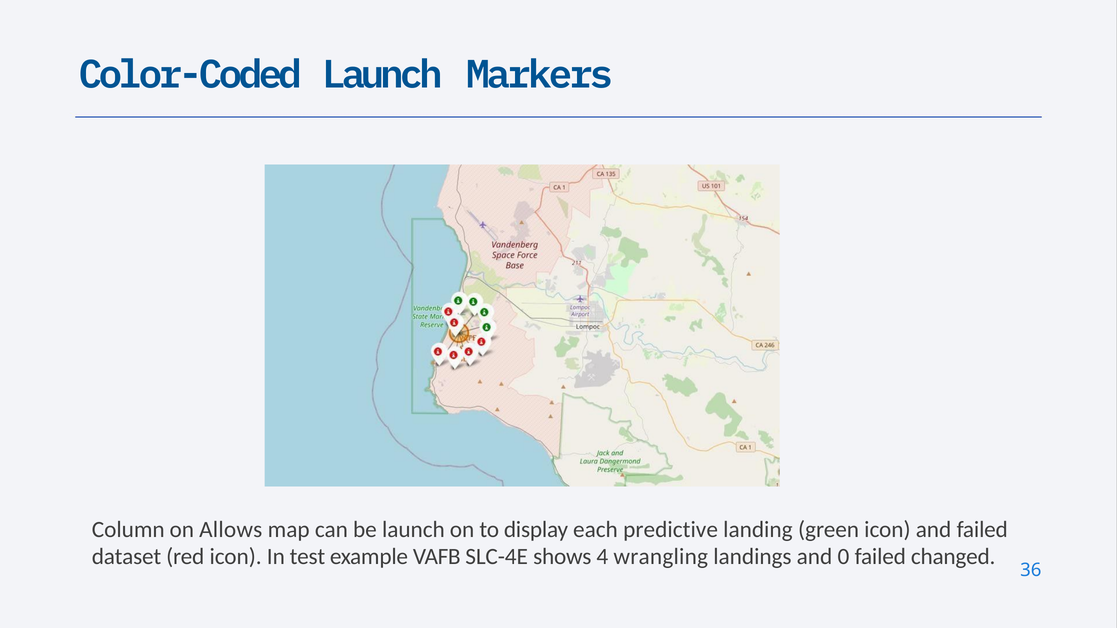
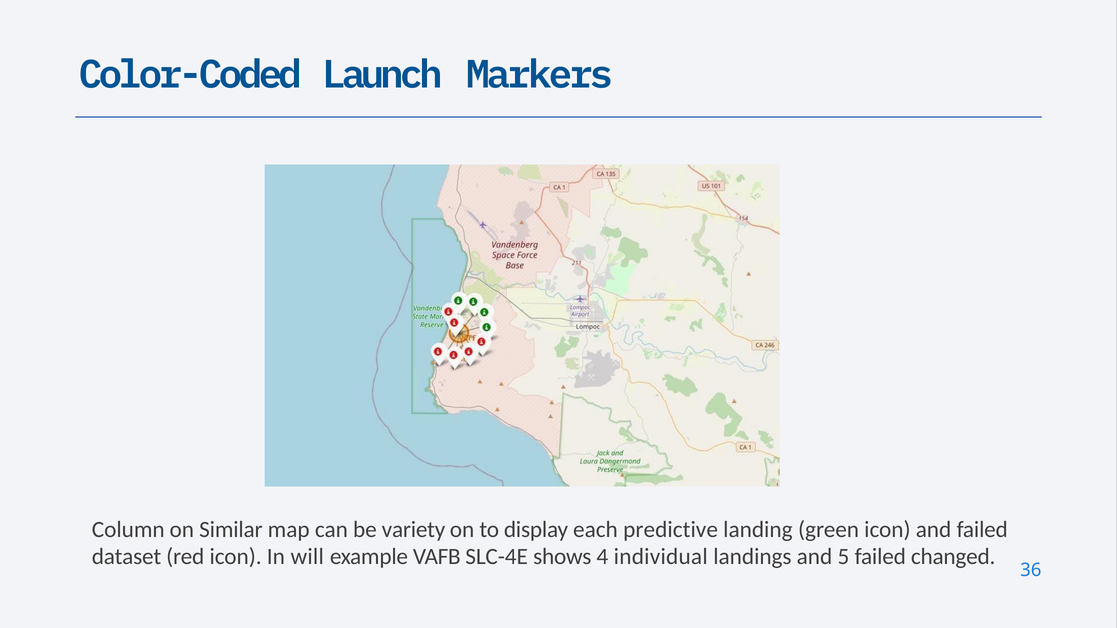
Allows: Allows -> Similar
be launch: launch -> variety
test: test -> will
wrangling: wrangling -> individual
0: 0 -> 5
